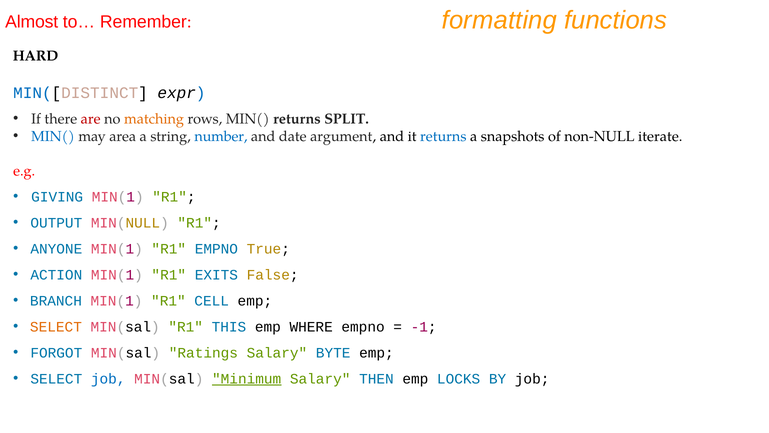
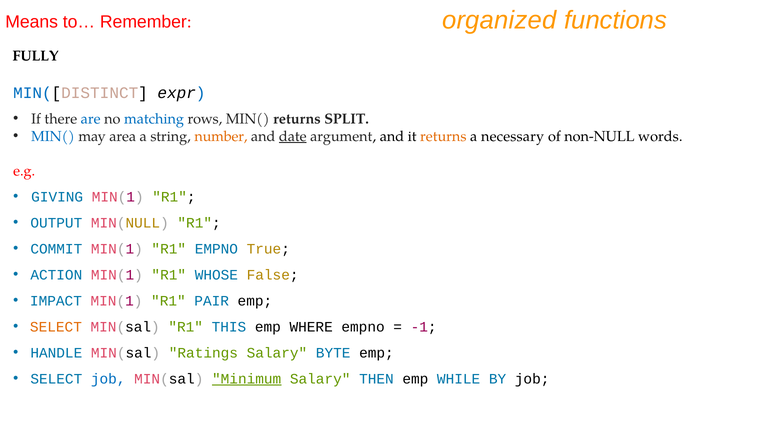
Almost: Almost -> Means
formatting: formatting -> organized
HARD: HARD -> FULLY
are colour: red -> blue
matching colour: orange -> blue
number colour: blue -> orange
date underline: none -> present
returns at (443, 136) colour: blue -> orange
snapshots: snapshots -> necessary
iterate: iterate -> words
ANYONE: ANYONE -> COMMIT
EXITS: EXITS -> WHOSE
BRANCH: BRANCH -> IMPACT
CELL: CELL -> PAIR
FORGOT: FORGOT -> HANDLE
LOCKS: LOCKS -> WHILE
